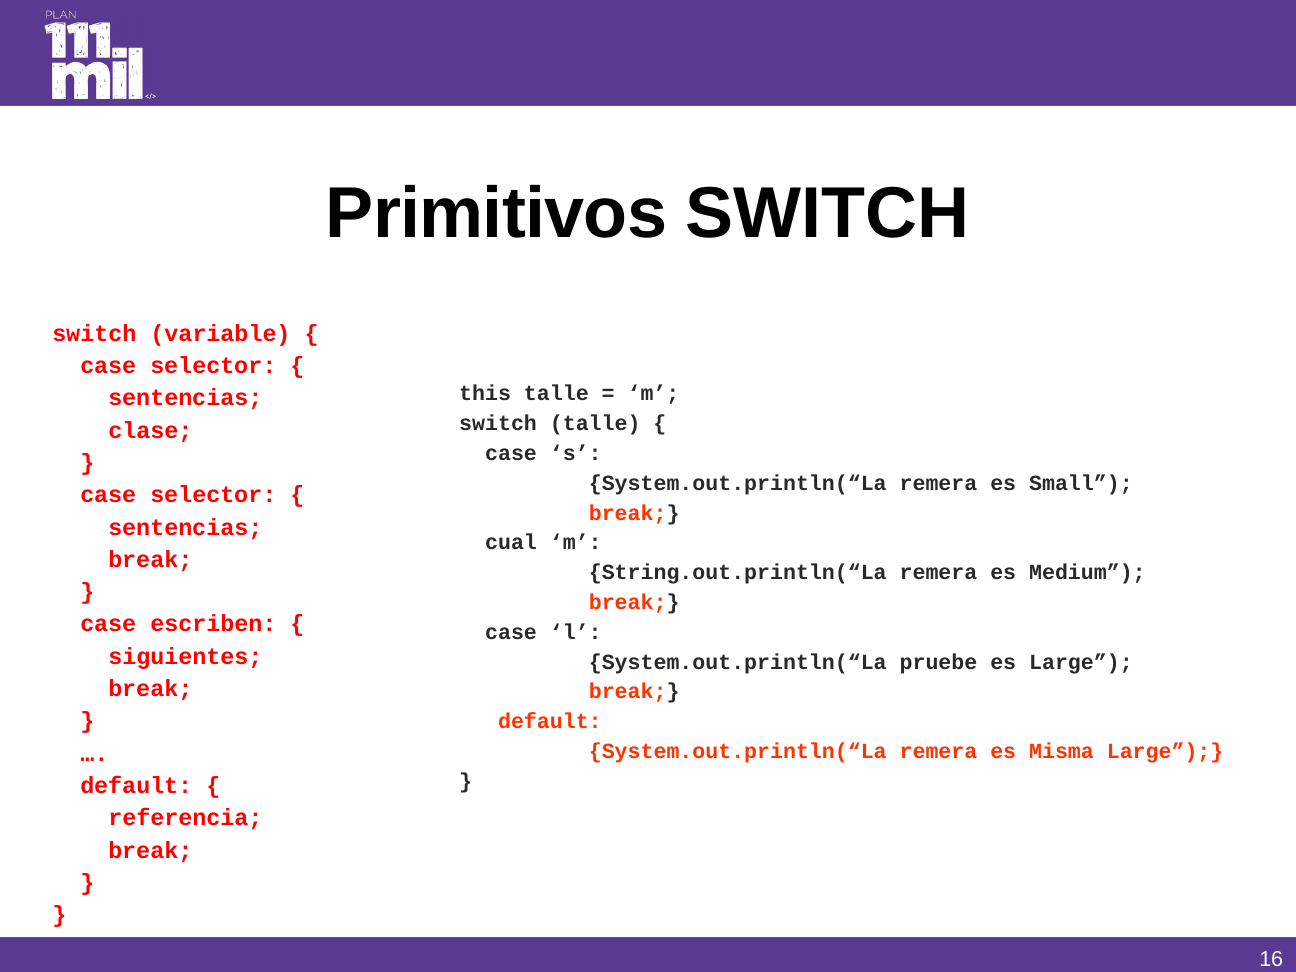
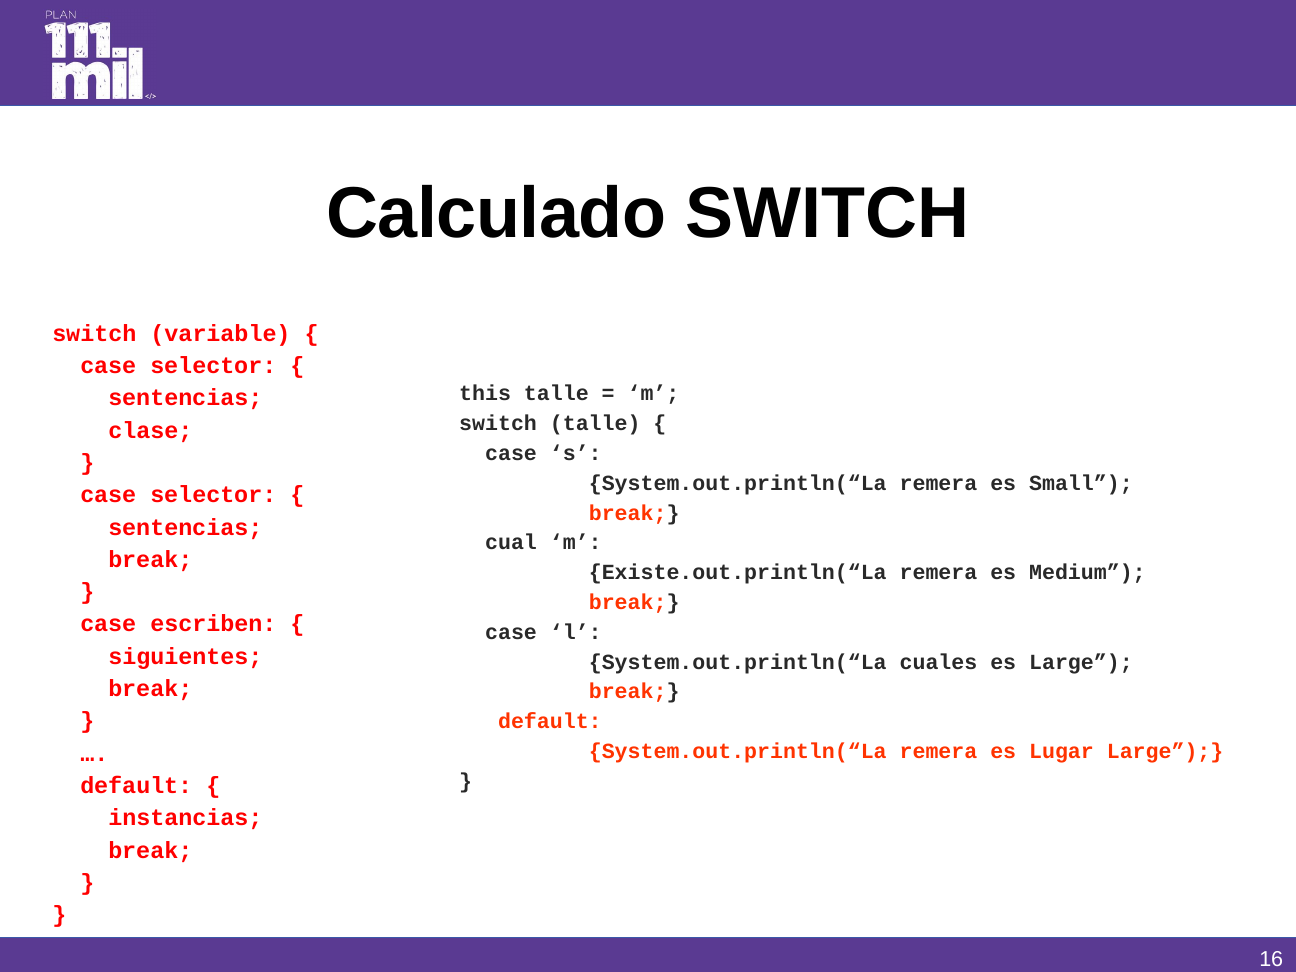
Primitivos: Primitivos -> Calculado
String.out.println(“La: String.out.println(“La -> Existe.out.println(“La
pruebe: pruebe -> cuales
Misma: Misma -> Lugar
referencia: referencia -> instancias
